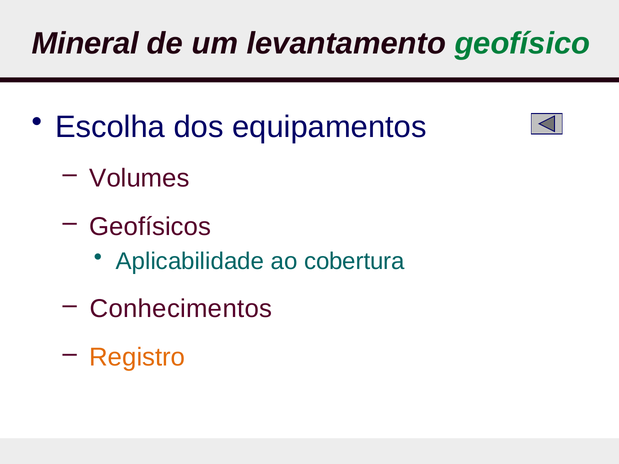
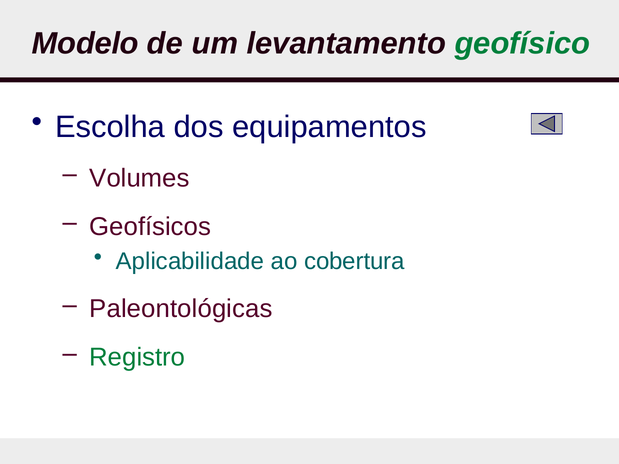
Mineral: Mineral -> Modelo
Conhecimentos: Conhecimentos -> Paleontológicas
Registro colour: orange -> green
